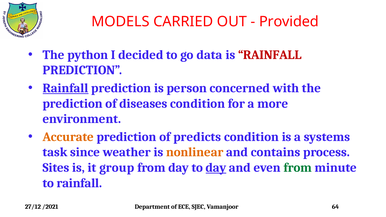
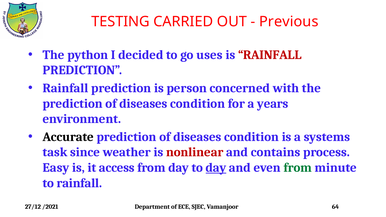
MODELS: MODELS -> TESTING
Provided: Provided -> Previous
data: data -> uses
Rainfall at (66, 88) underline: present -> none
more: more -> years
Accurate colour: orange -> black
predicts at (197, 137): predicts -> diseases
nonlinear colour: orange -> red
Sites: Sites -> Easy
group: group -> access
